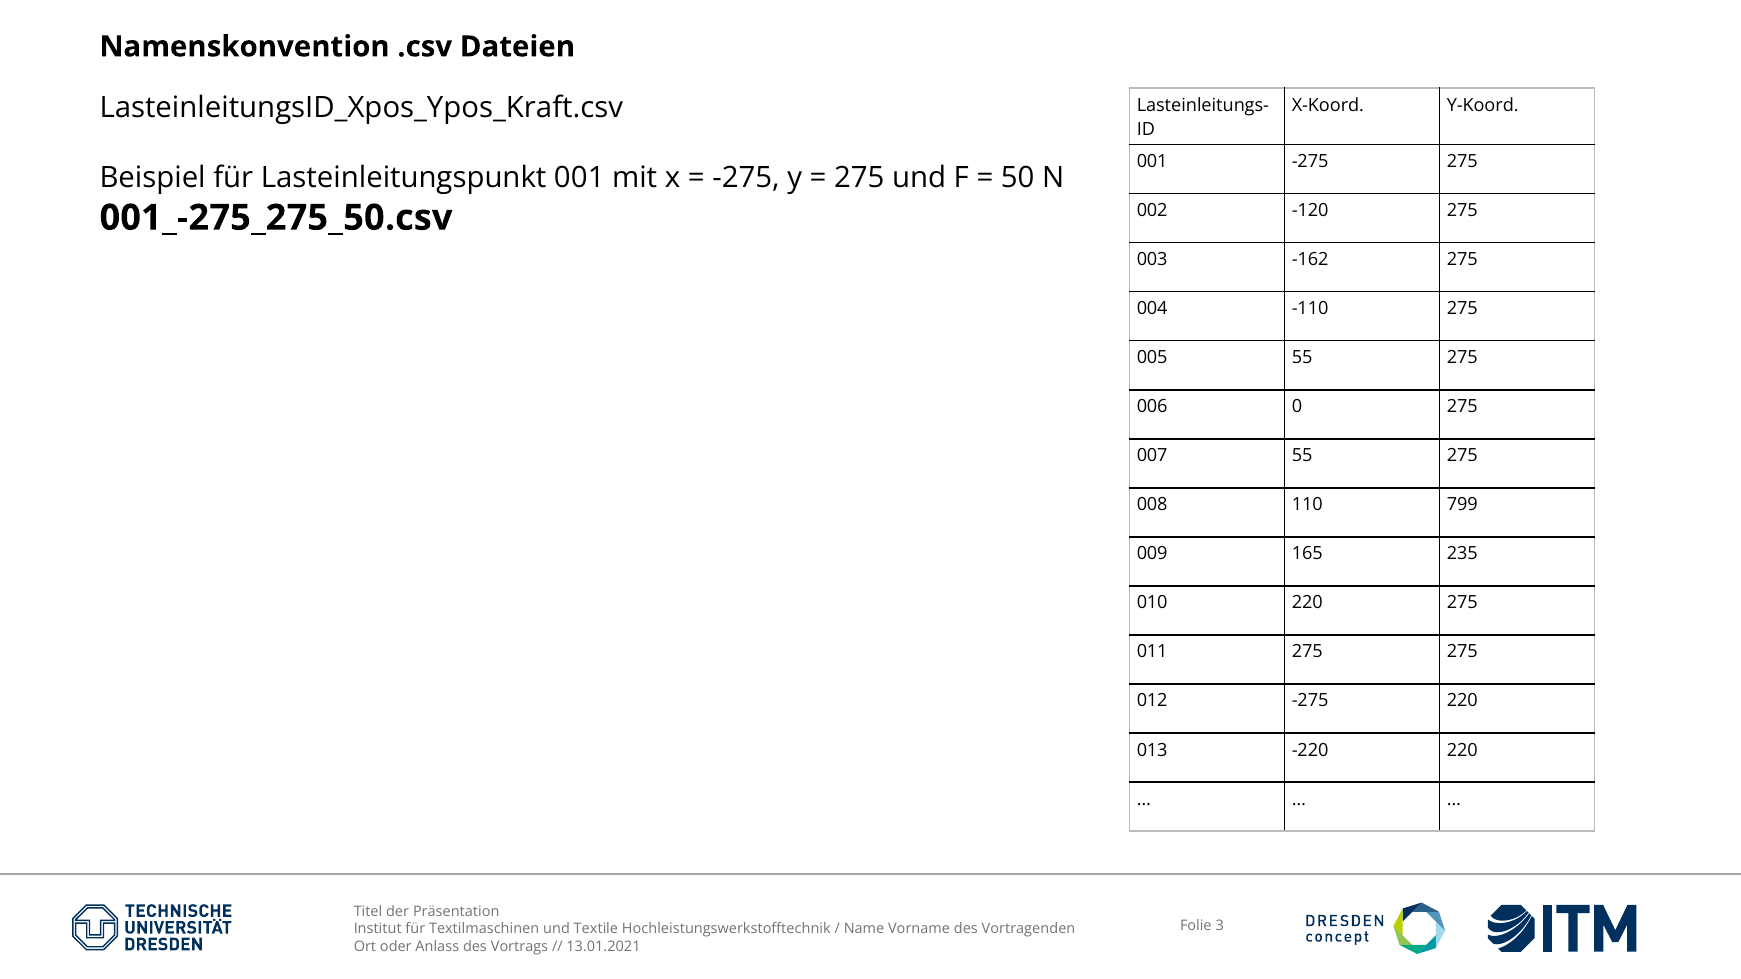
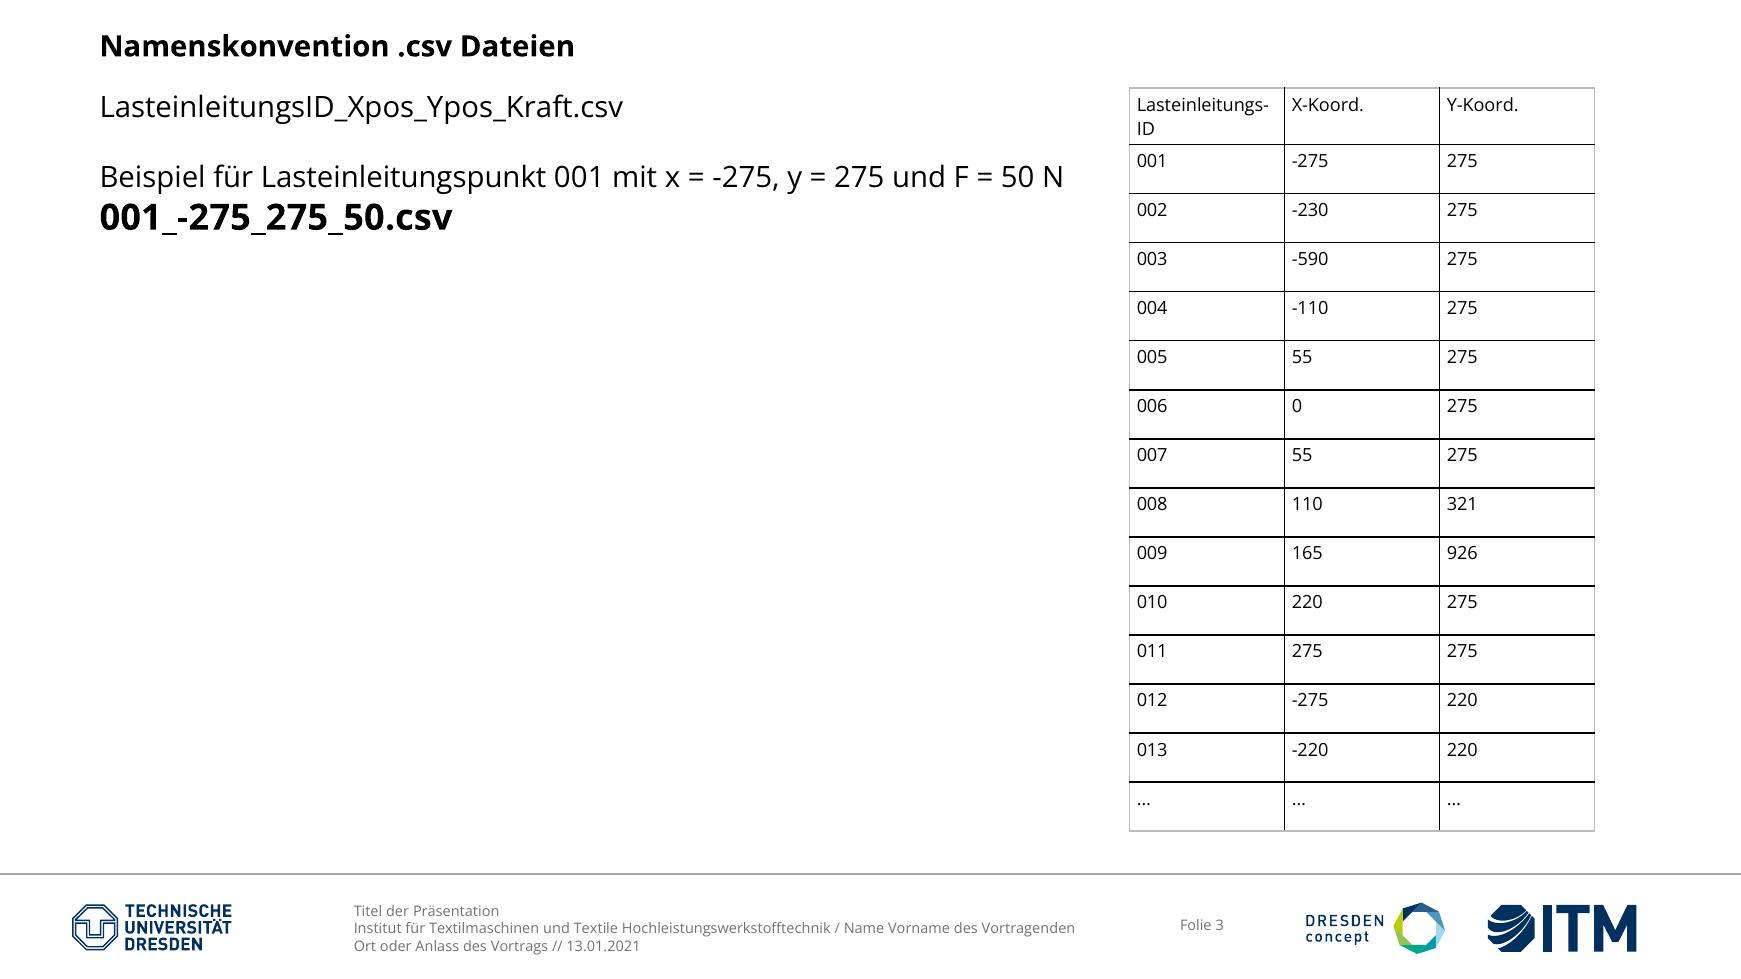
-120: -120 -> -230
-162: -162 -> -590
799: 799 -> 321
235: 235 -> 926
